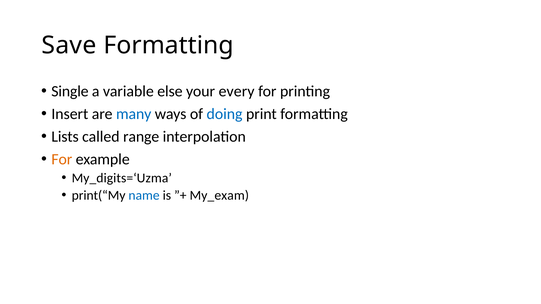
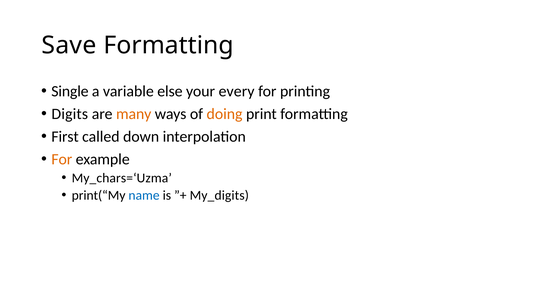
Insert: Insert -> Digits
many colour: blue -> orange
doing colour: blue -> orange
Lists: Lists -> First
range: range -> down
My_digits=‘Uzma: My_digits=‘Uzma -> My_chars=‘Uzma
My_exam: My_exam -> My_digits
